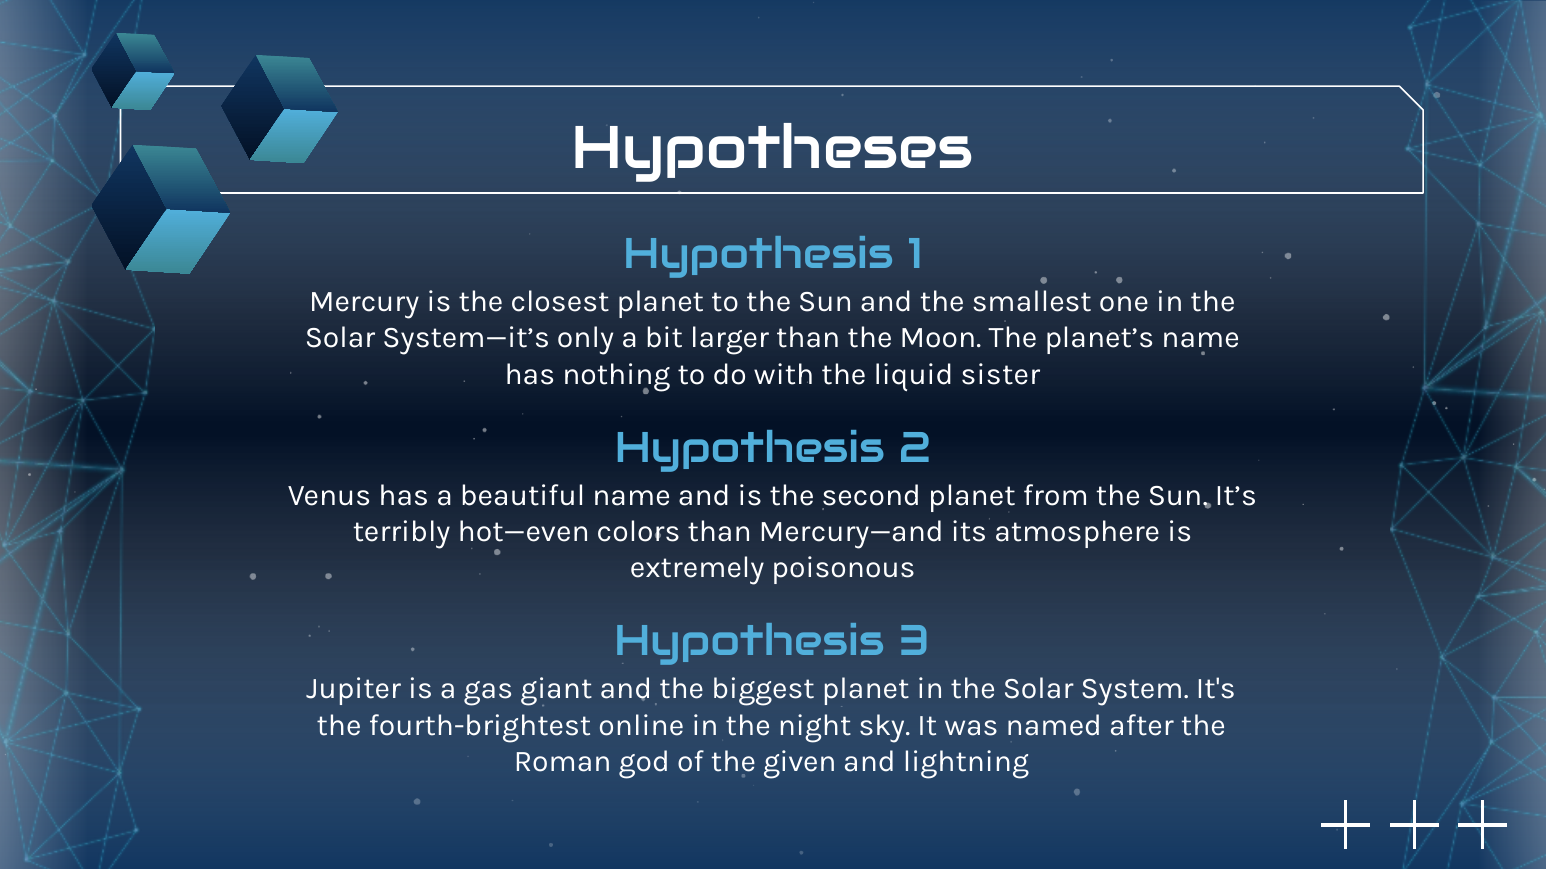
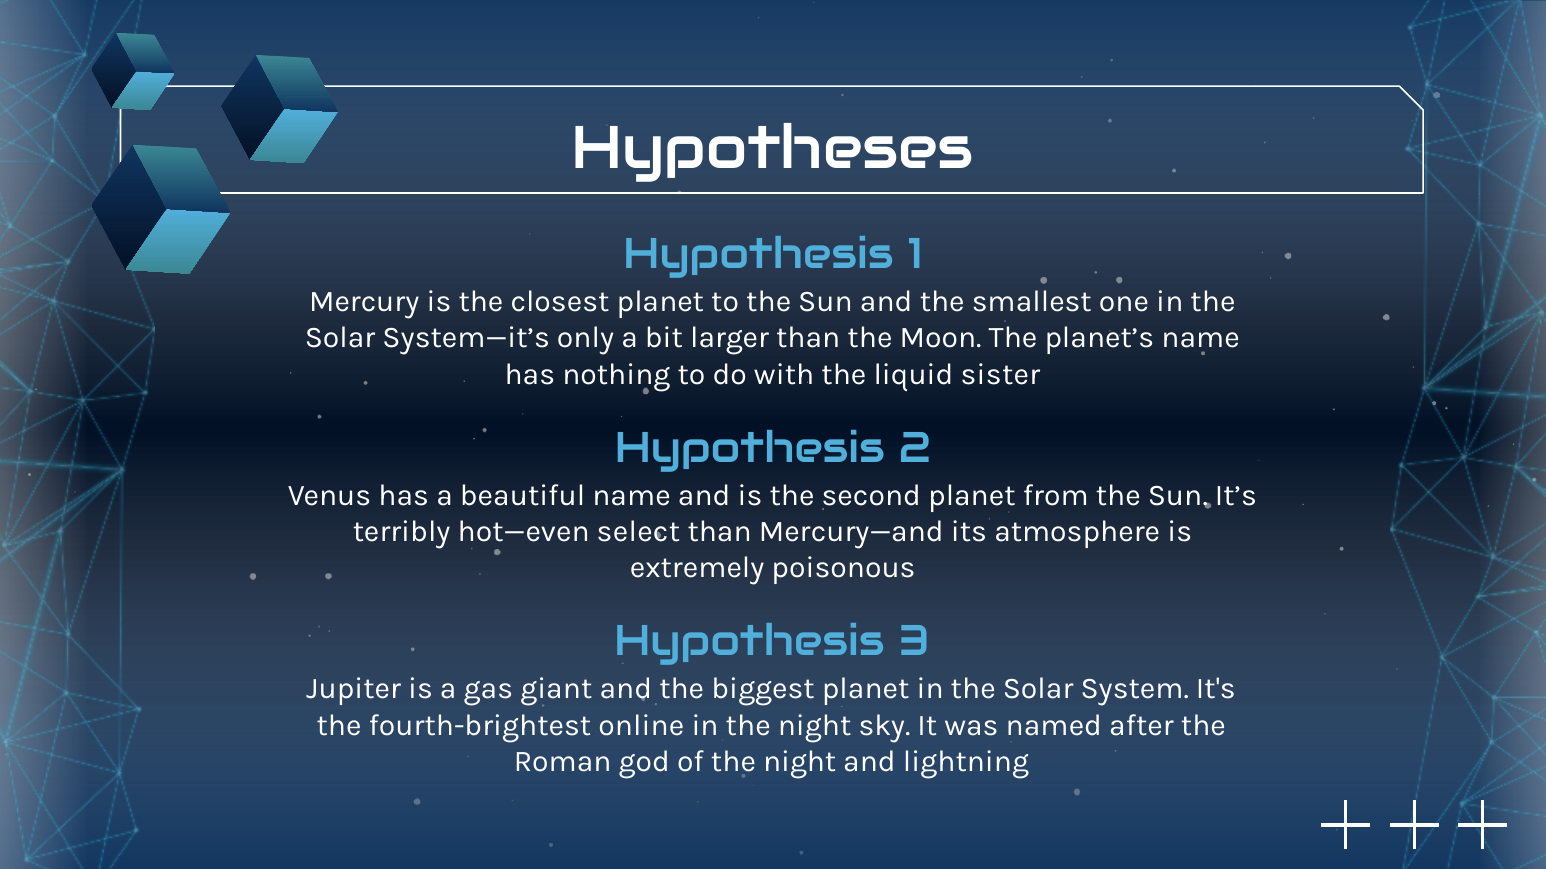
colors: colors -> select
of the given: given -> night
